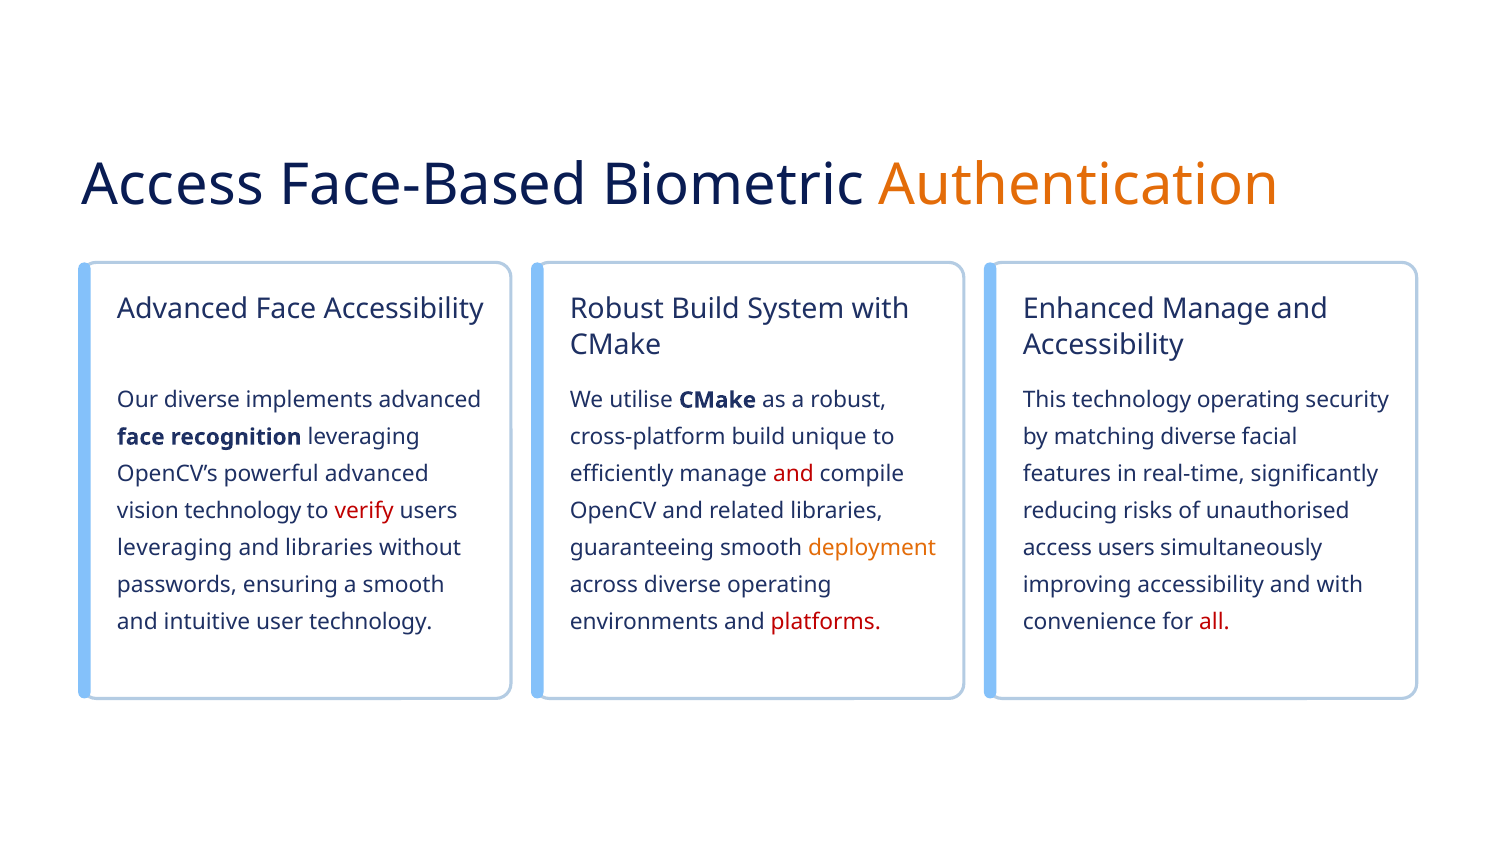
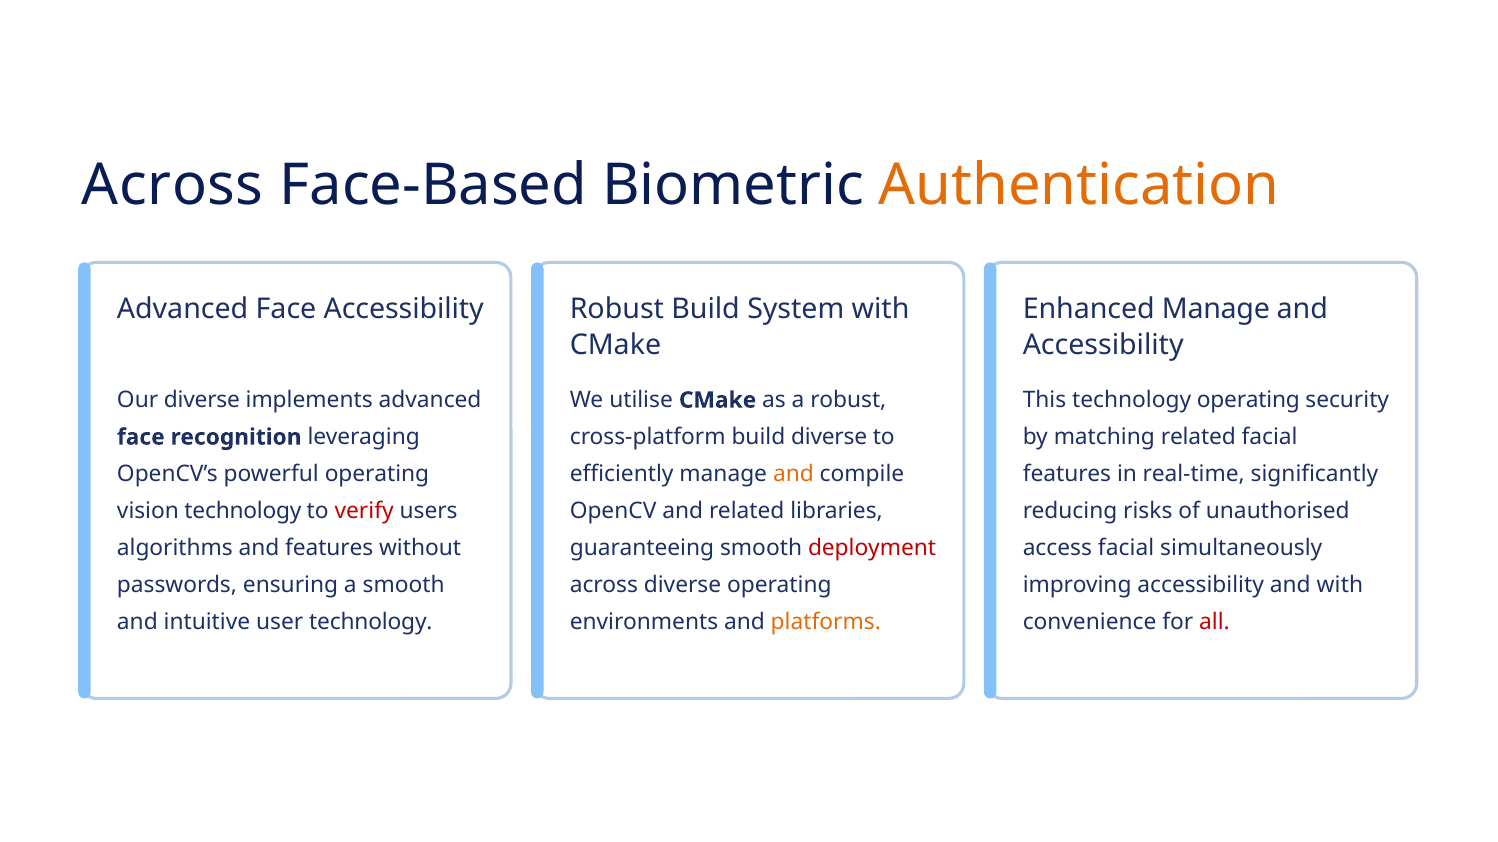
Access at (173, 185): Access -> Across
build unique: unique -> diverse
matching diverse: diverse -> related
powerful advanced: advanced -> operating
and at (793, 475) colour: red -> orange
leveraging at (175, 549): leveraging -> algorithms
and libraries: libraries -> features
deployment colour: orange -> red
access users: users -> facial
platforms colour: red -> orange
